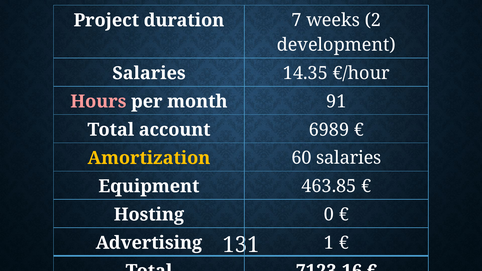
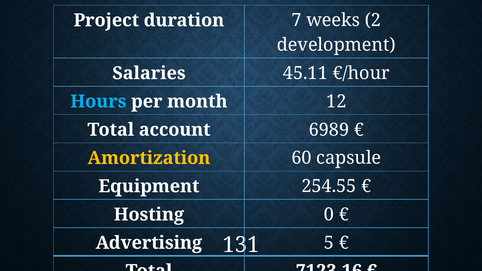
14.35: 14.35 -> 45.11
Hours colour: pink -> light blue
91: 91 -> 12
60 salaries: salaries -> capsule
463.85: 463.85 -> 254.55
1: 1 -> 5
